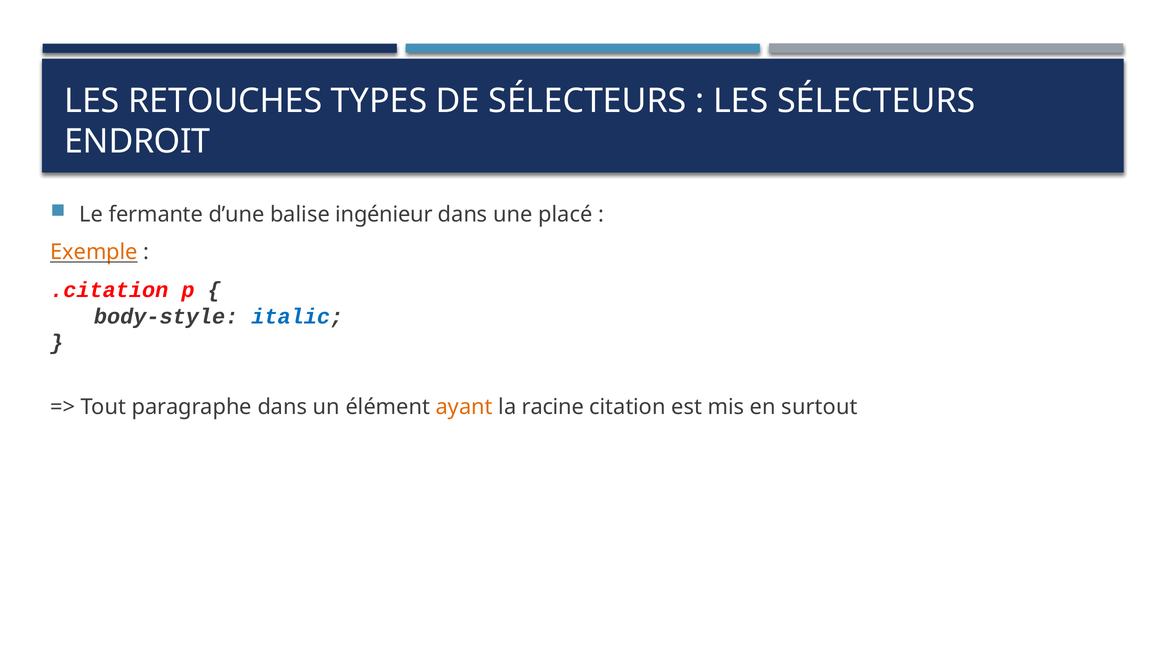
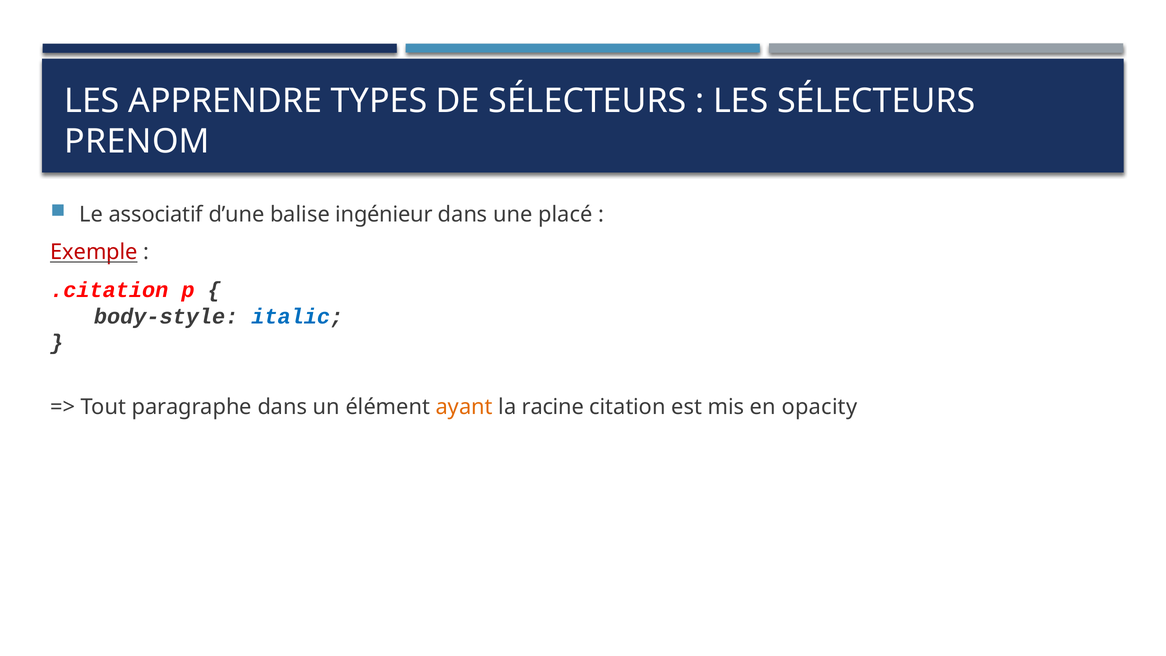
RETOUCHES: RETOUCHES -> APPRENDRE
ENDROIT: ENDROIT -> PRENOM
fermante: fermante -> associatif
Exemple colour: orange -> red
surtout: surtout -> opacity
